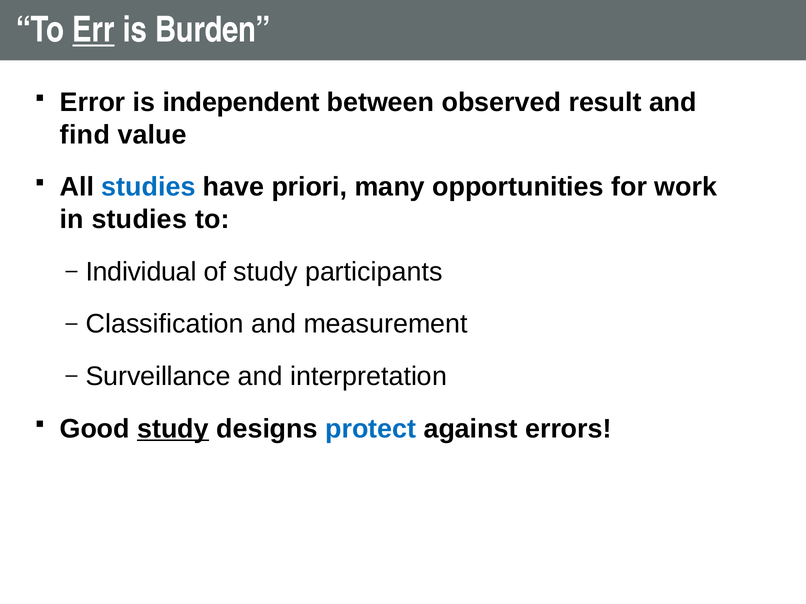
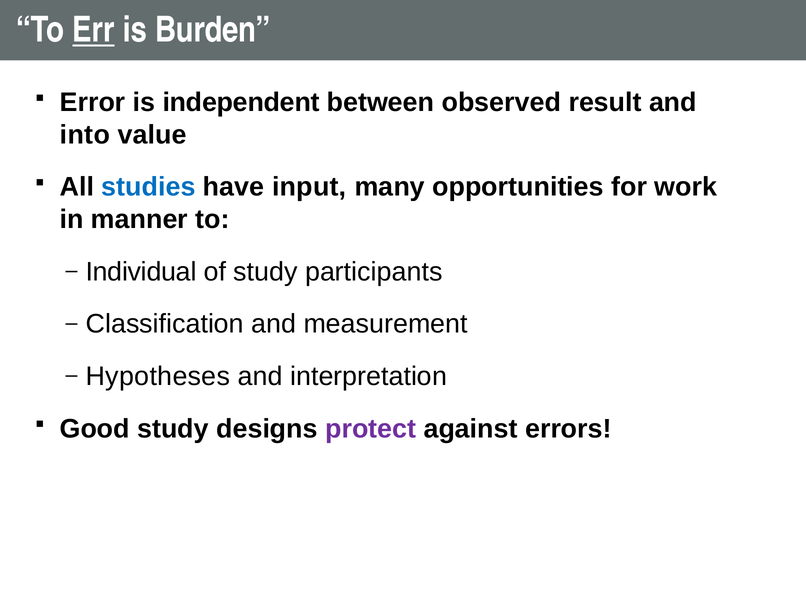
find: find -> into
priori: priori -> input
in studies: studies -> manner
Surveillance: Surveillance -> Hypotheses
study at (173, 429) underline: present -> none
protect colour: blue -> purple
